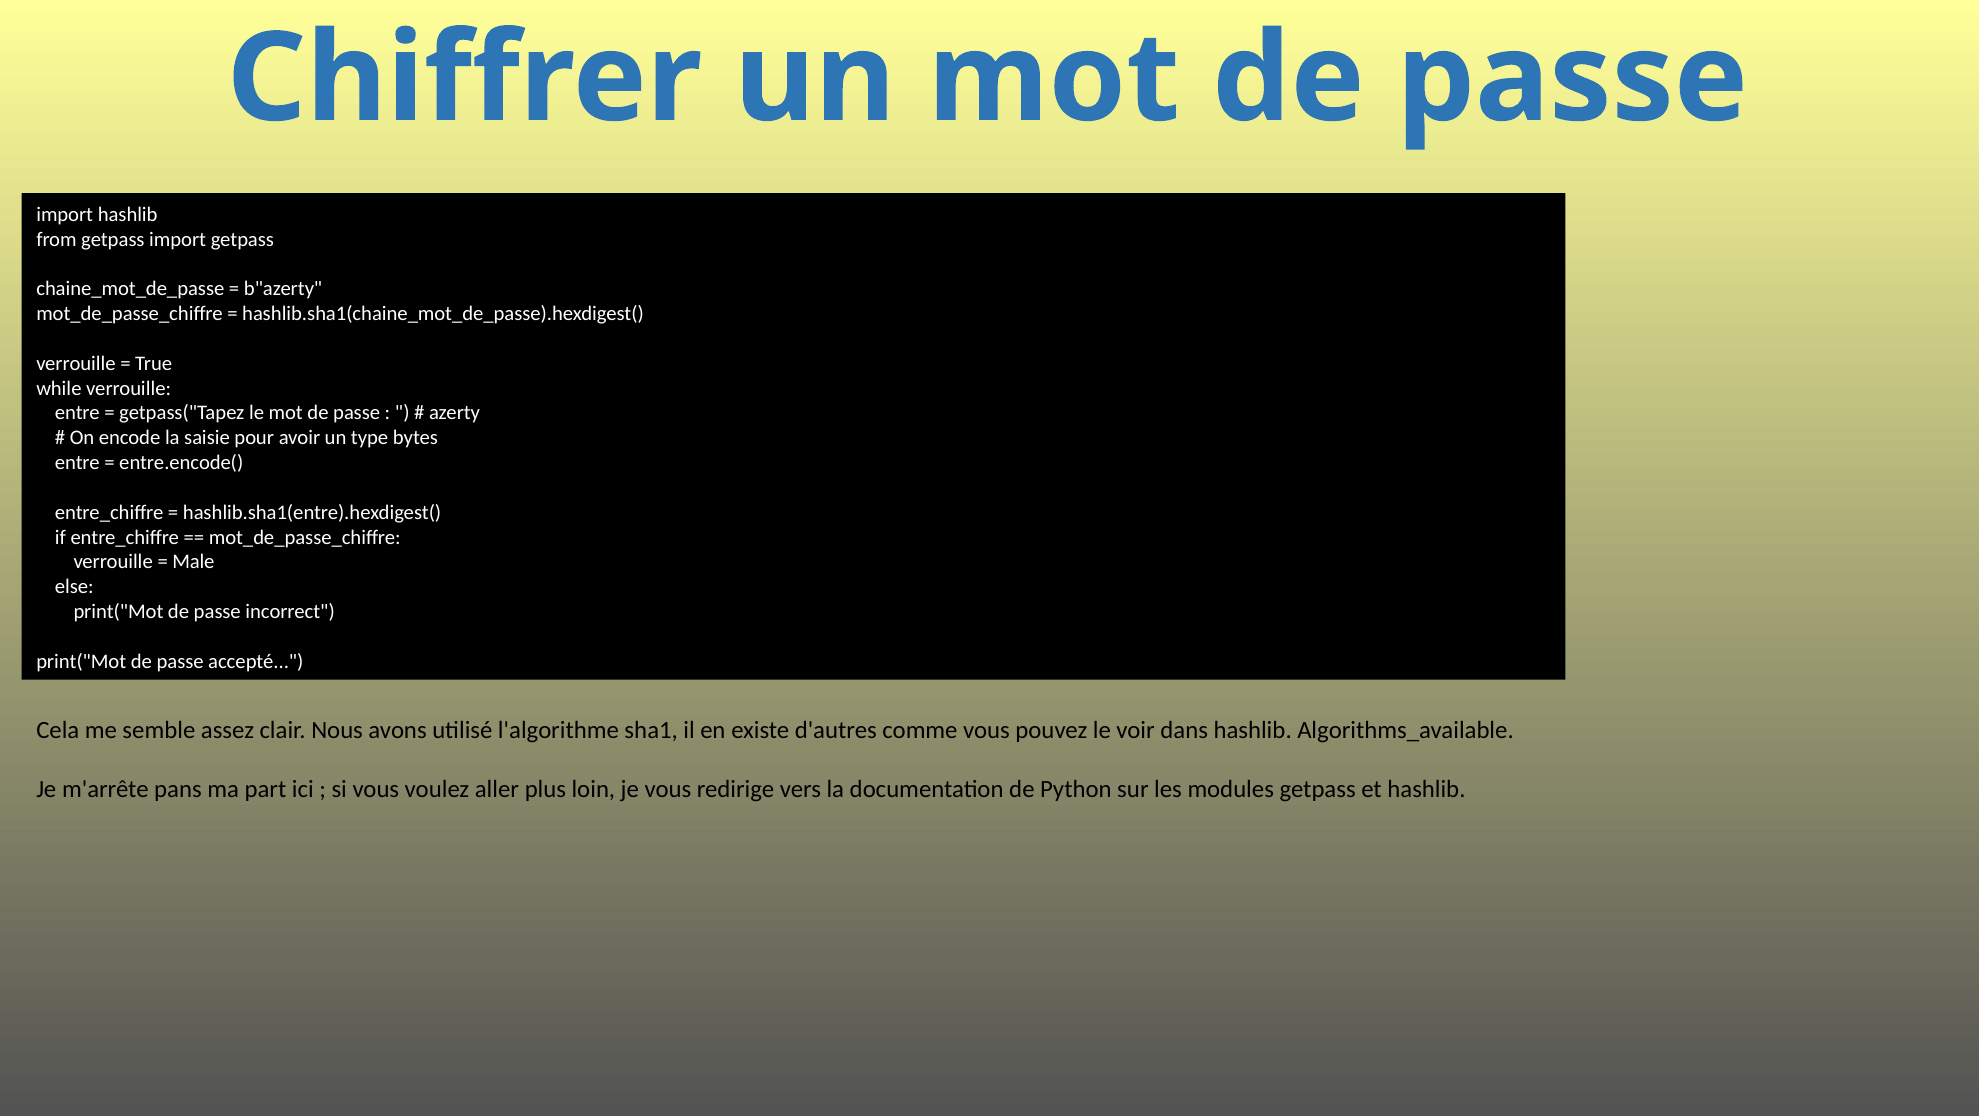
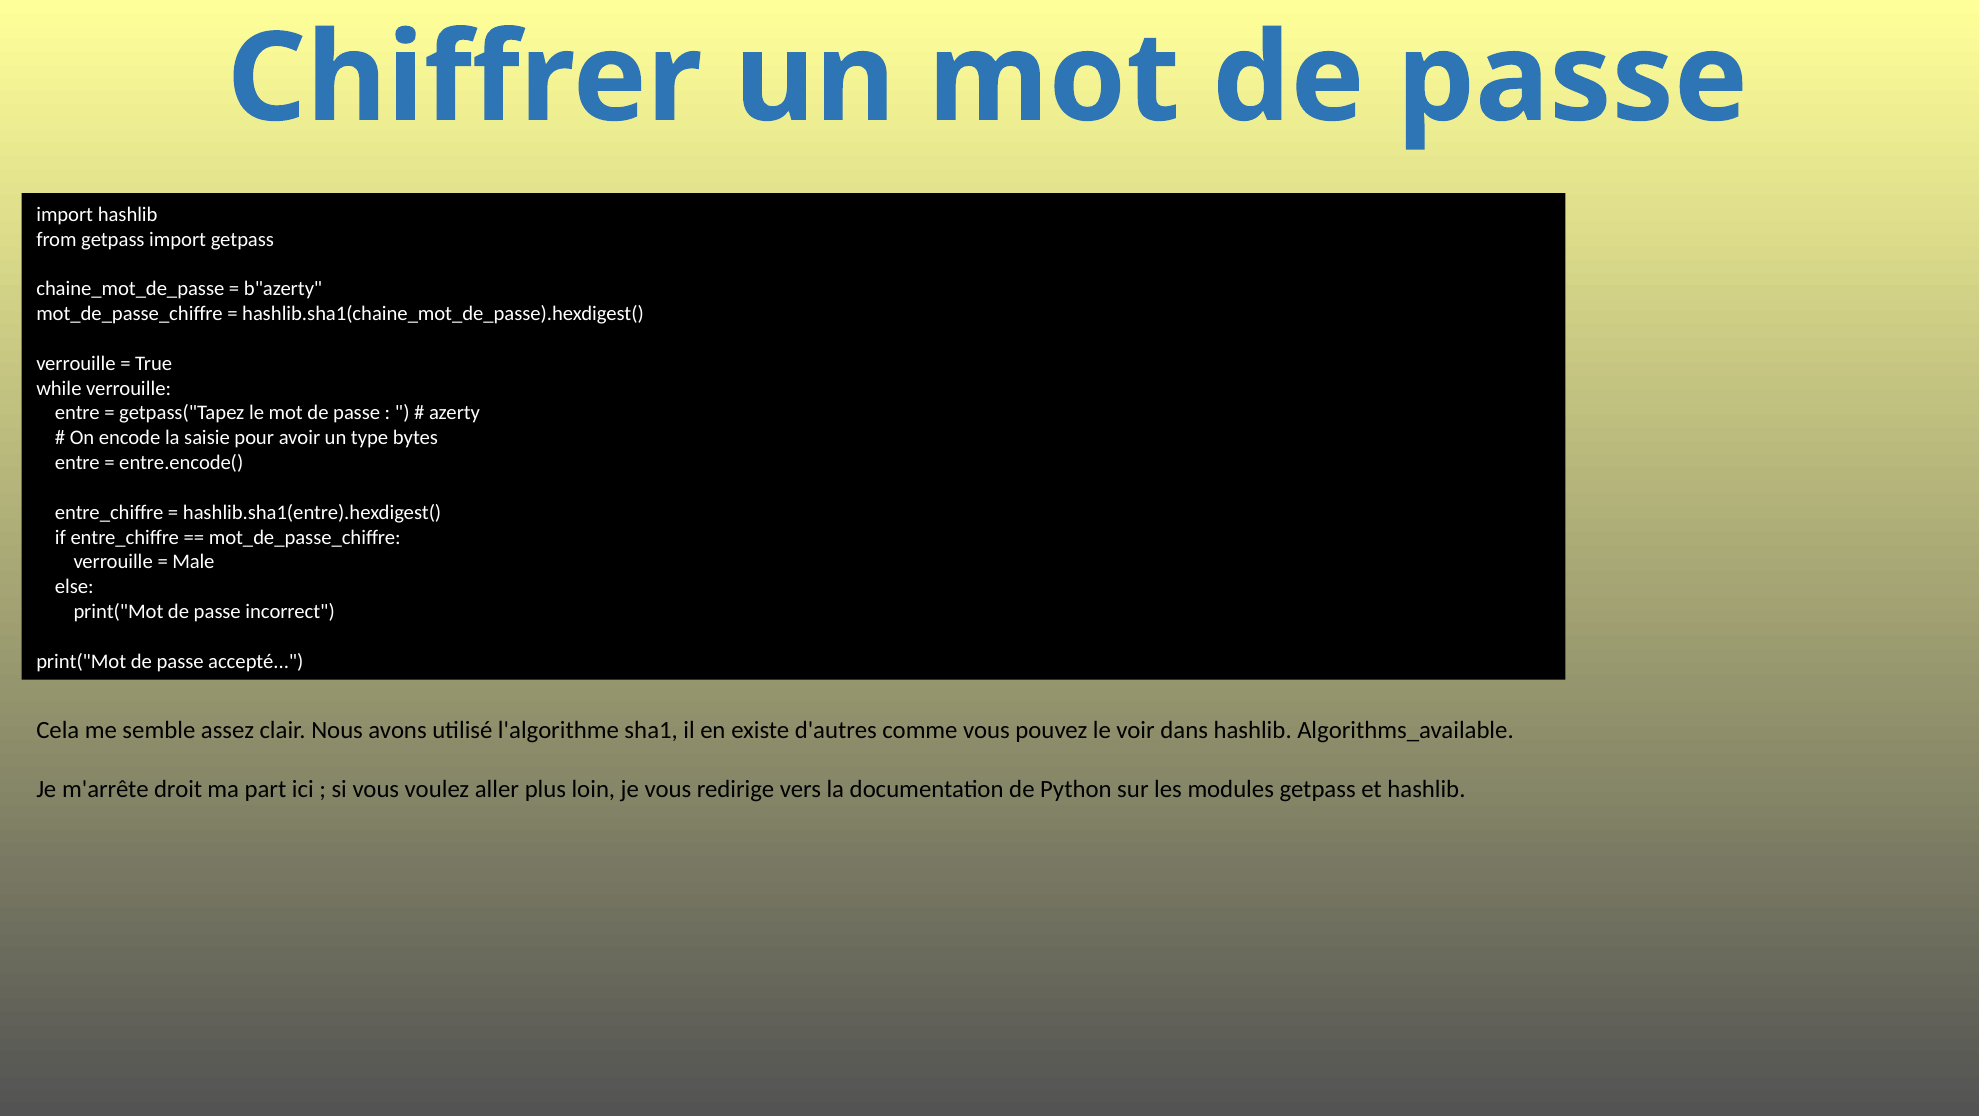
pans: pans -> droit
